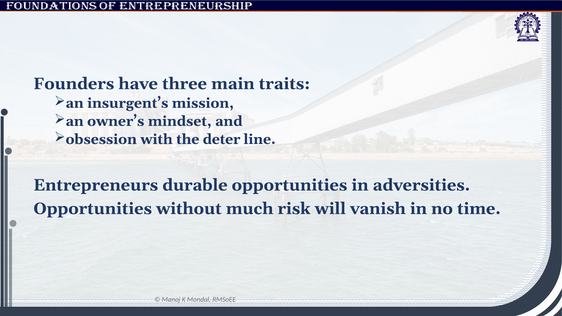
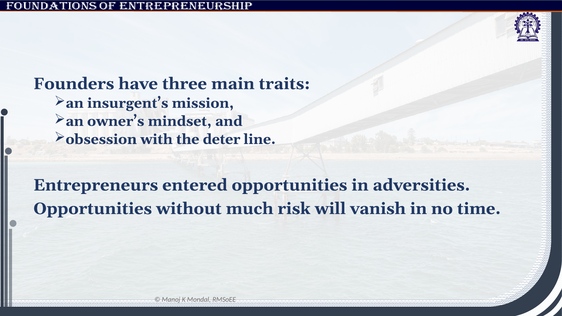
durable: durable -> entered
